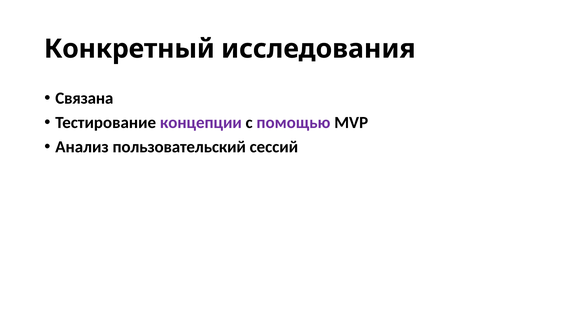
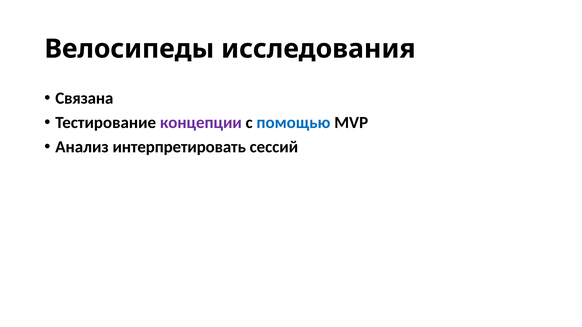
Конкретный: Конкретный -> Велосипеды
помощью colour: purple -> blue
пользовательский: пользовательский -> интерпретировать
